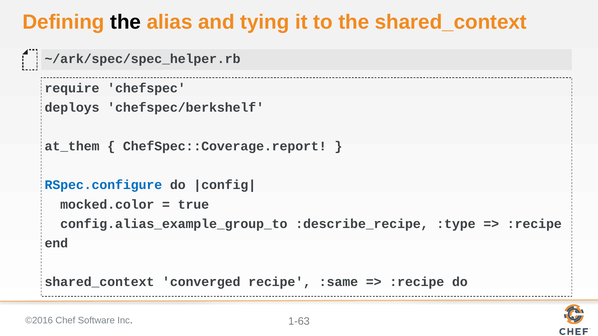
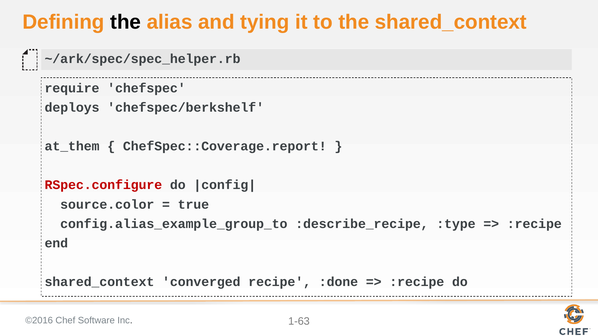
RSpec.configure colour: blue -> red
mocked.color: mocked.color -> source.color
:same: :same -> :done
